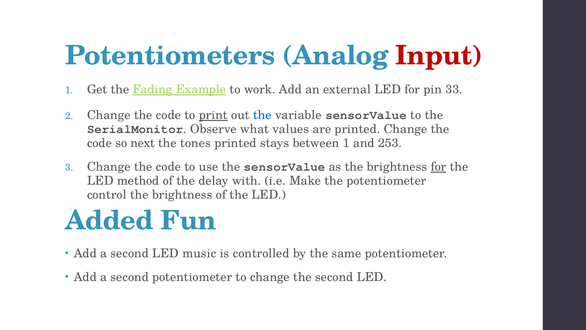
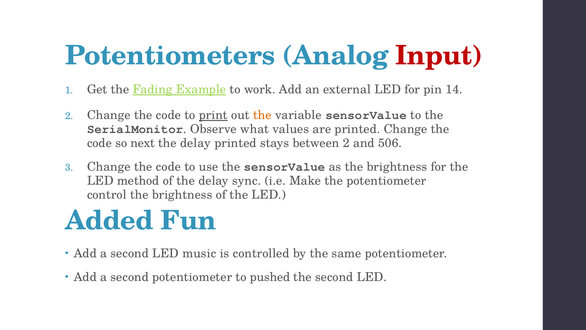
33: 33 -> 14
the at (262, 115) colour: blue -> orange
tones at (195, 143): tones -> delay
between 1: 1 -> 2
253: 253 -> 506
for at (438, 167) underline: present -> none
with: with -> sync
to change: change -> pushed
